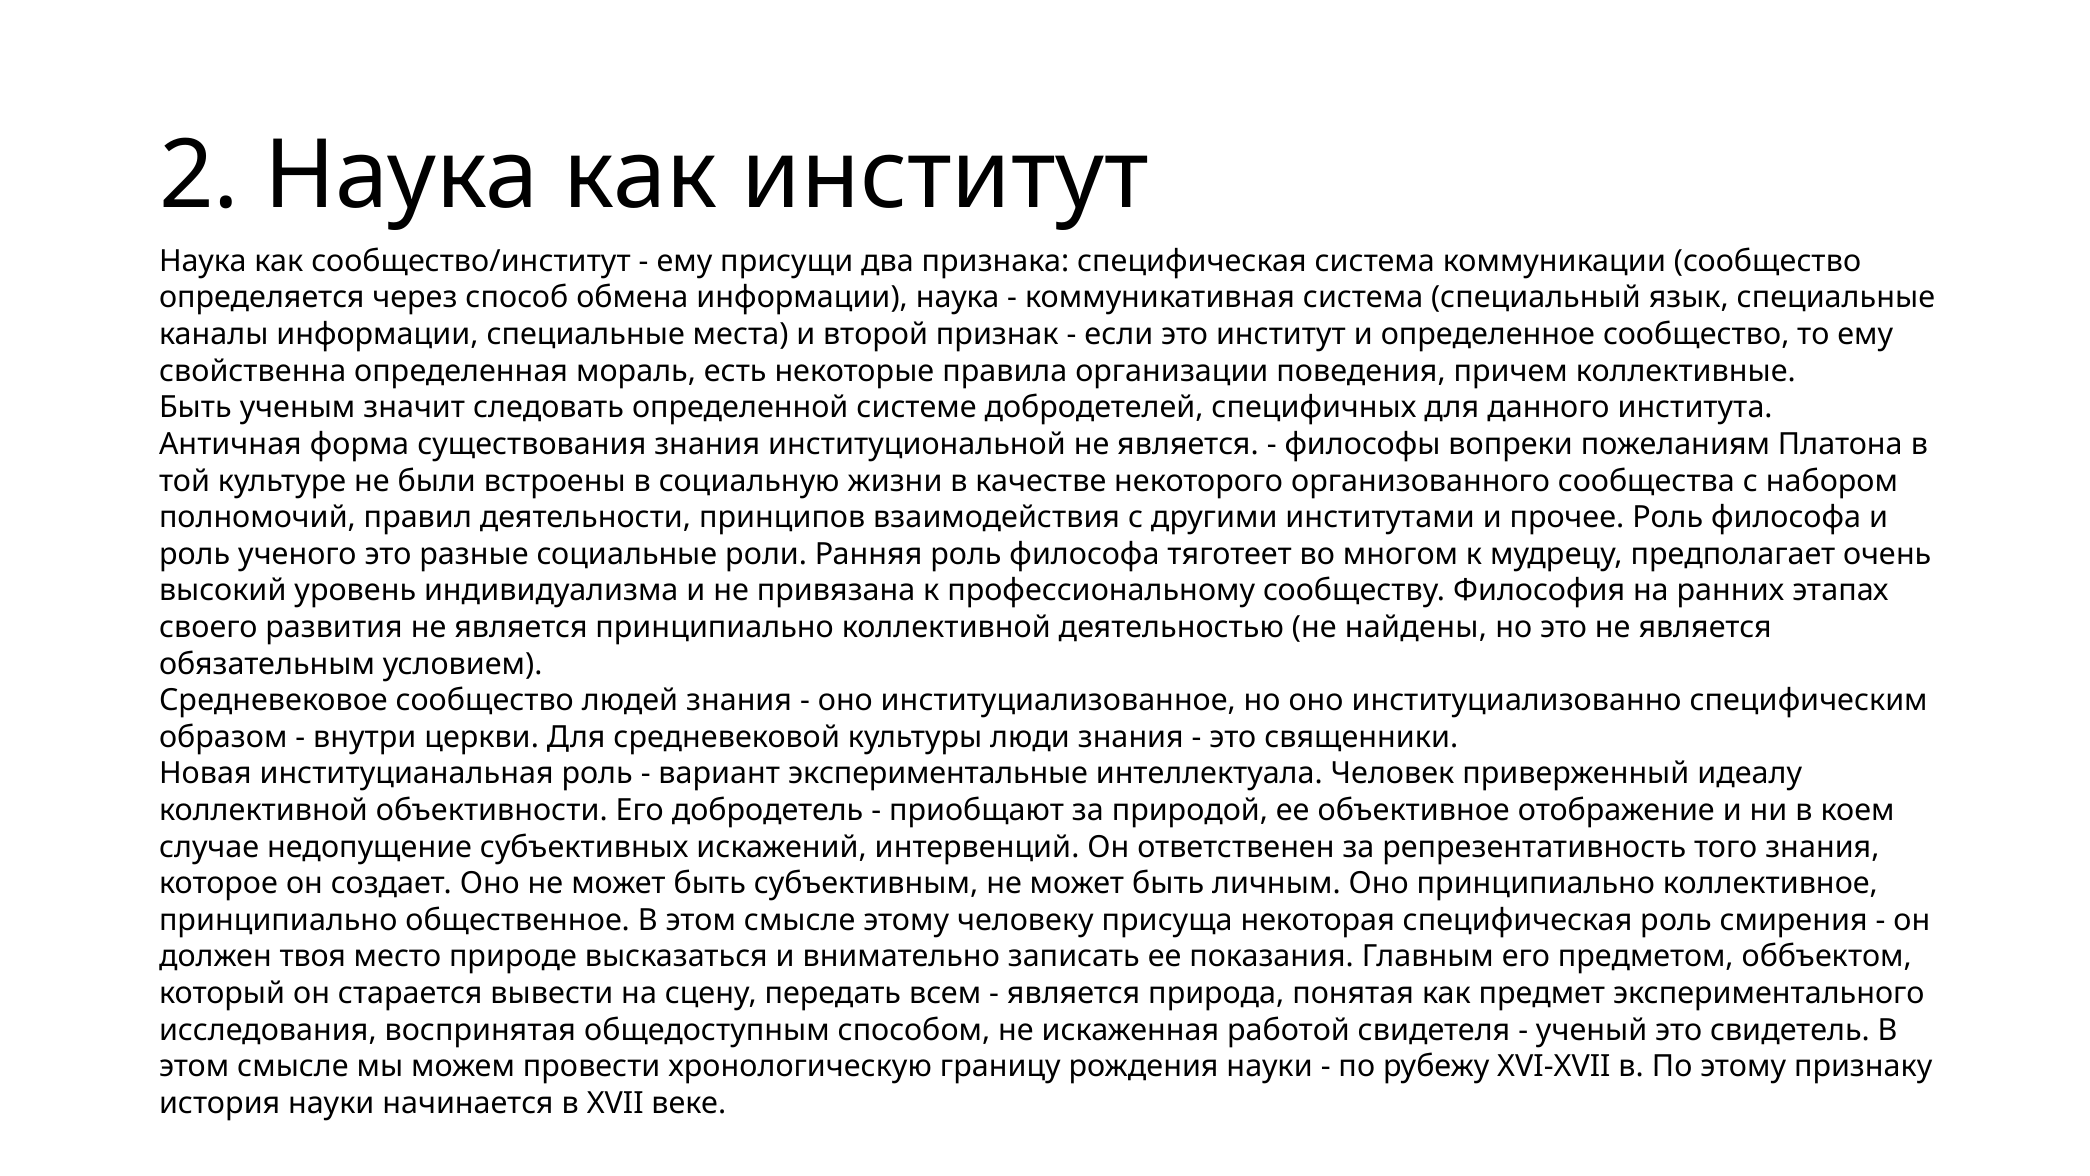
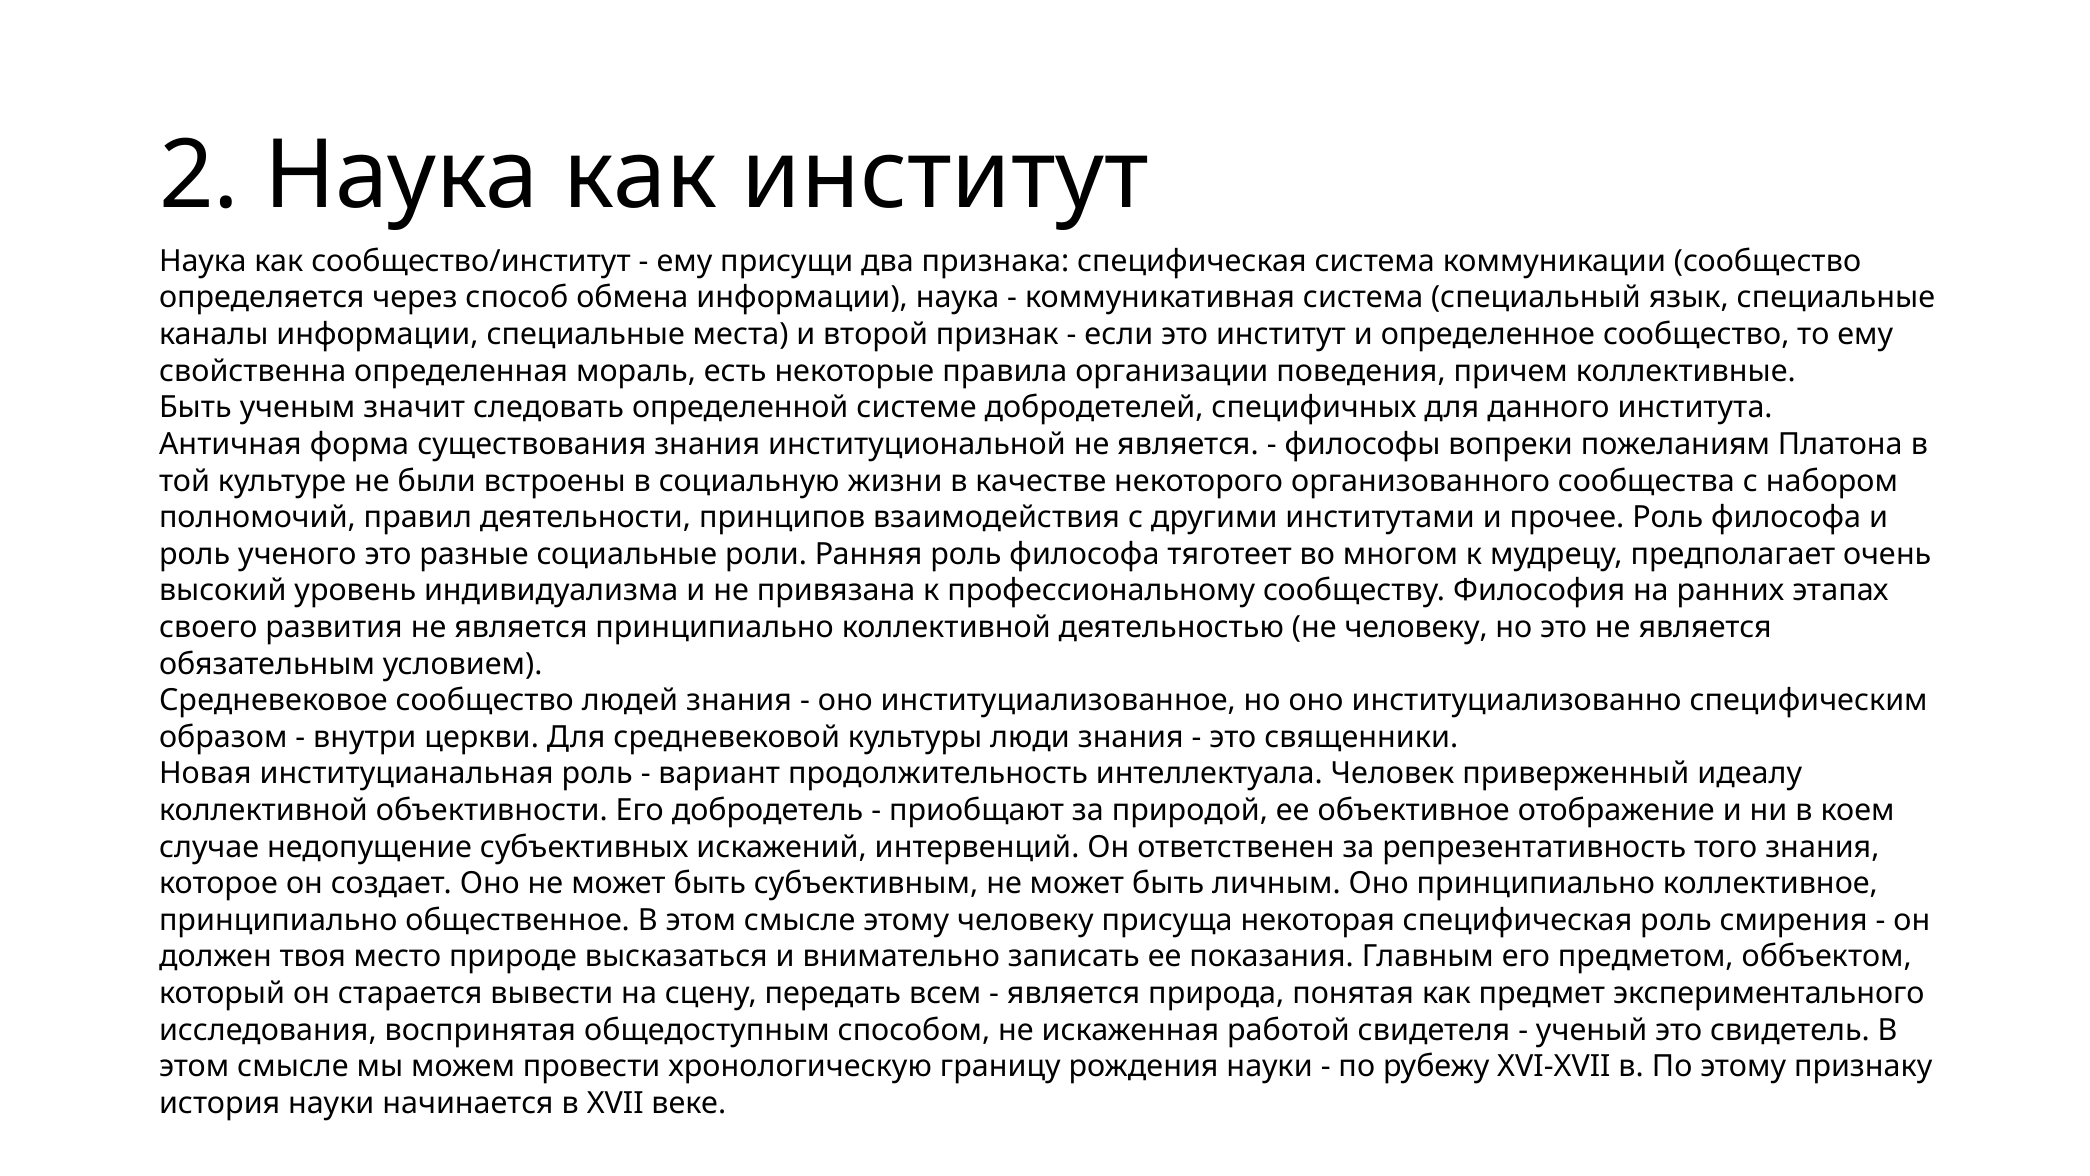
не найдены: найдены -> человеку
экспериментальные: экспериментальные -> продолжительность
